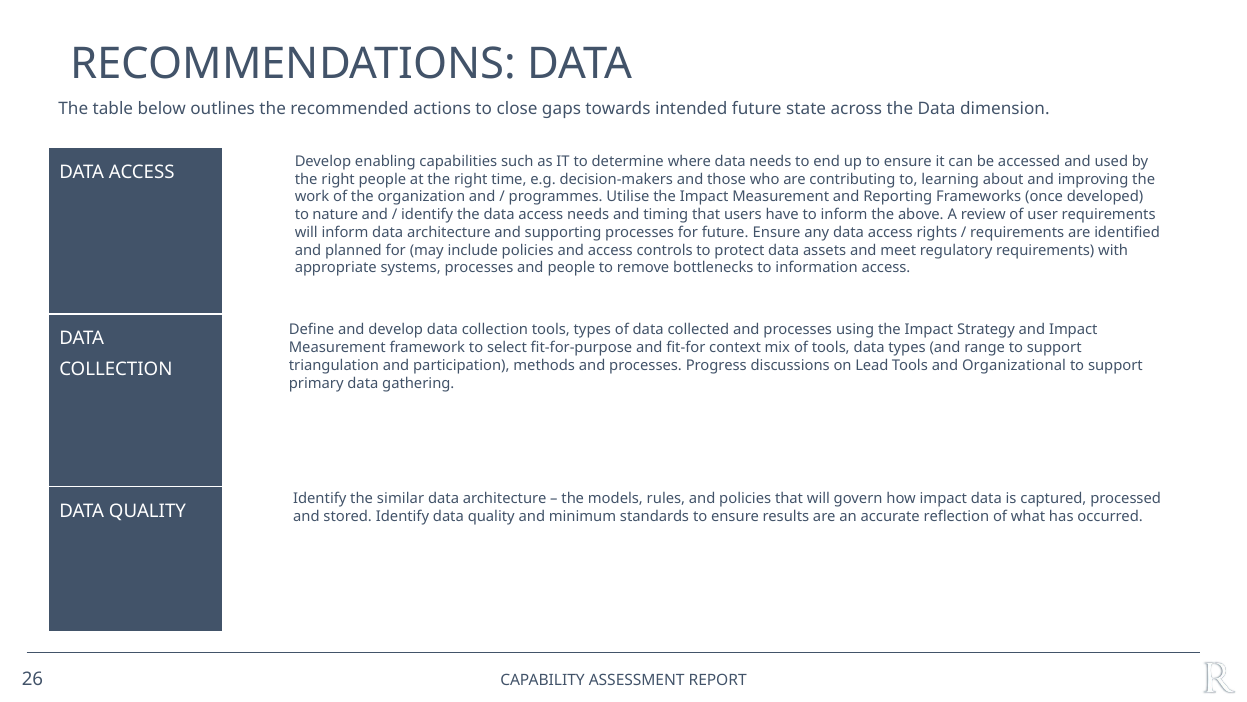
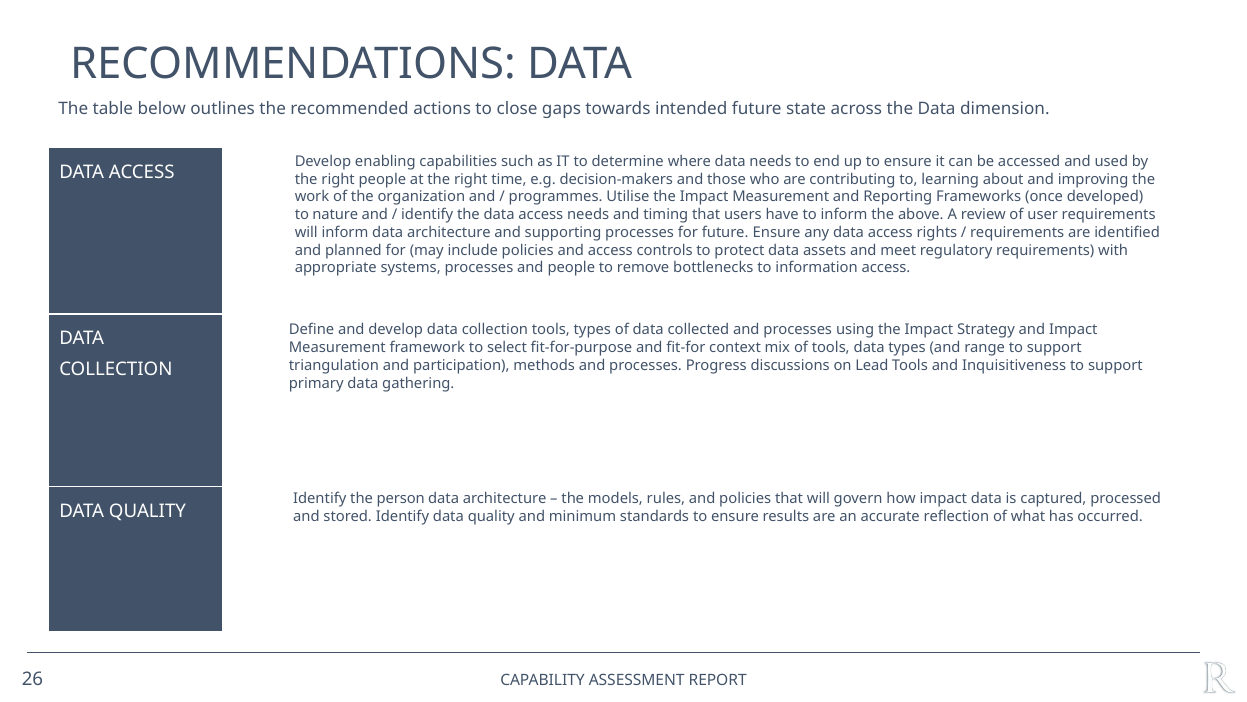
Organizational: Organizational -> Inquisitiveness
similar: similar -> person
